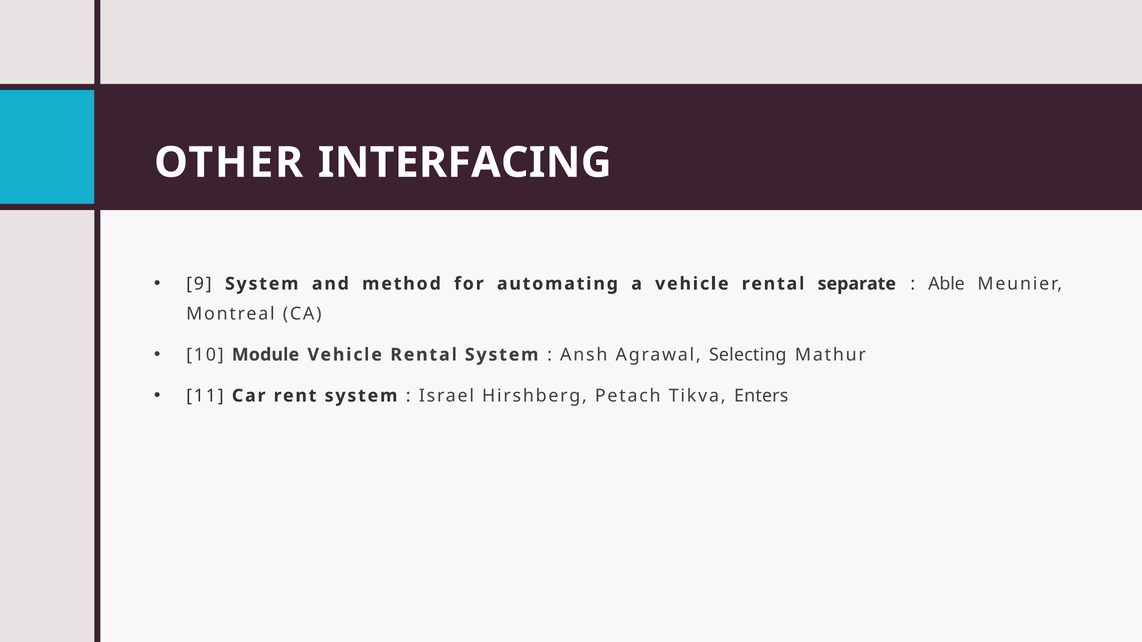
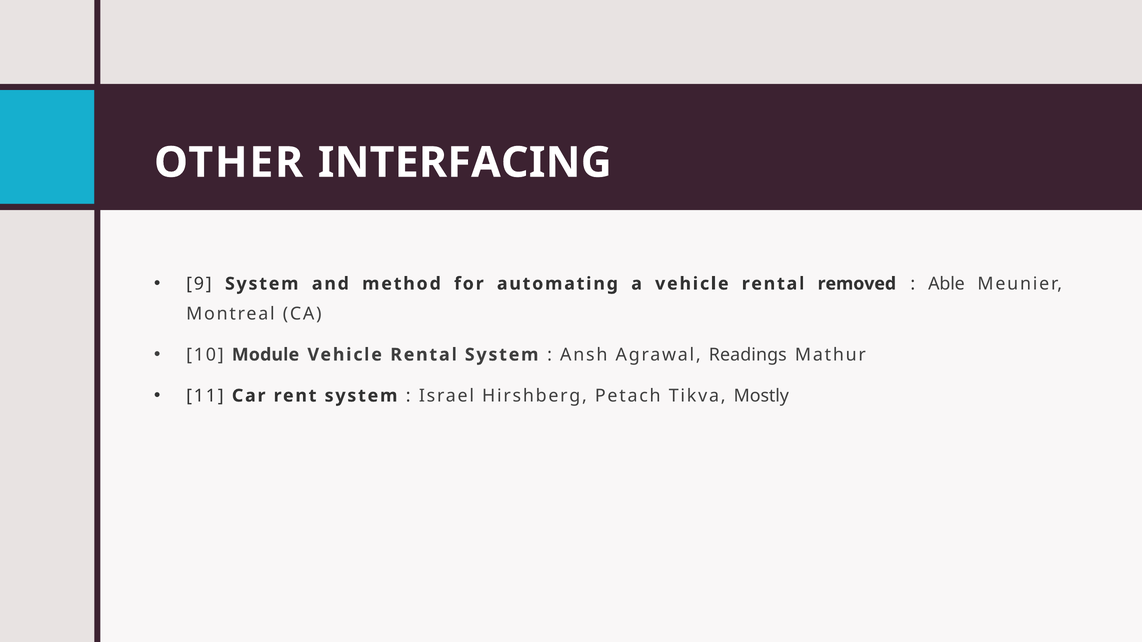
separate: separate -> removed
Selecting: Selecting -> Readings
Enters: Enters -> Mostly
